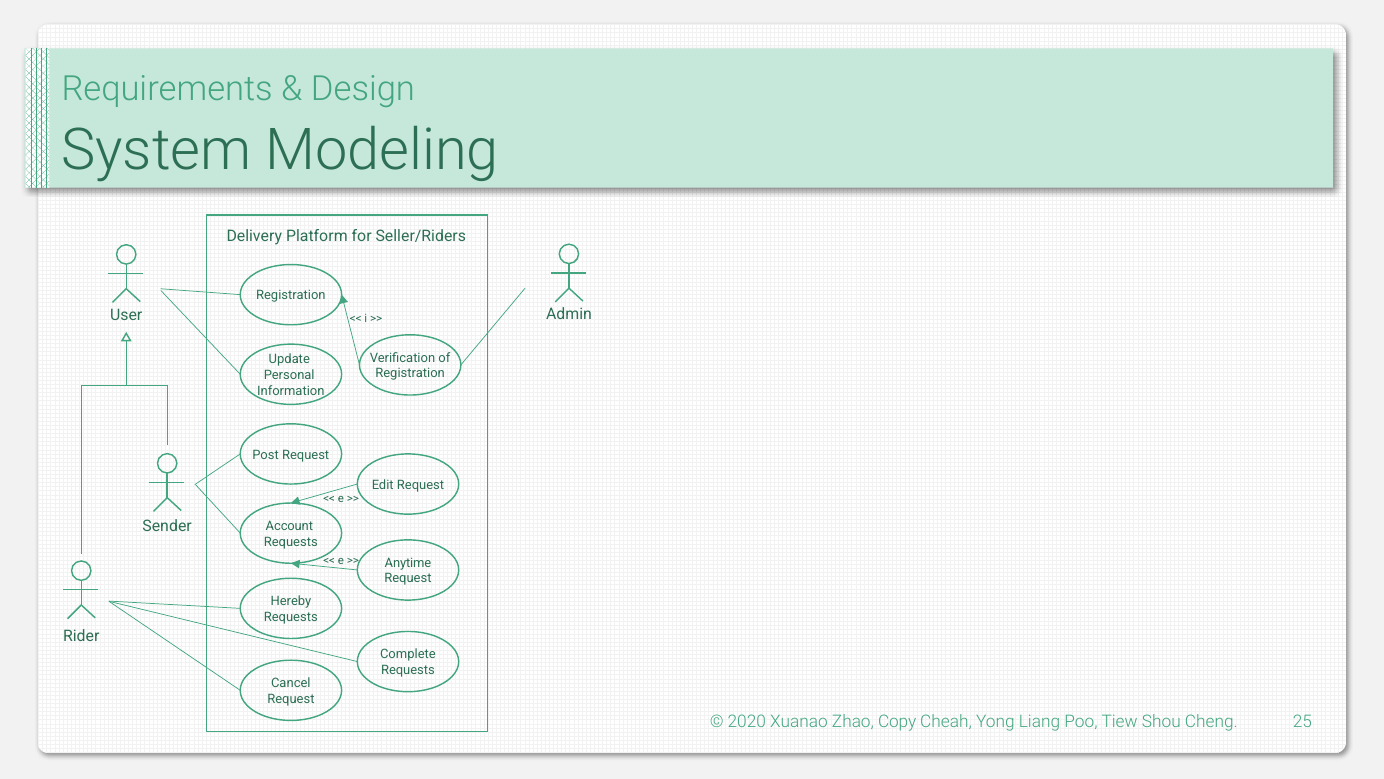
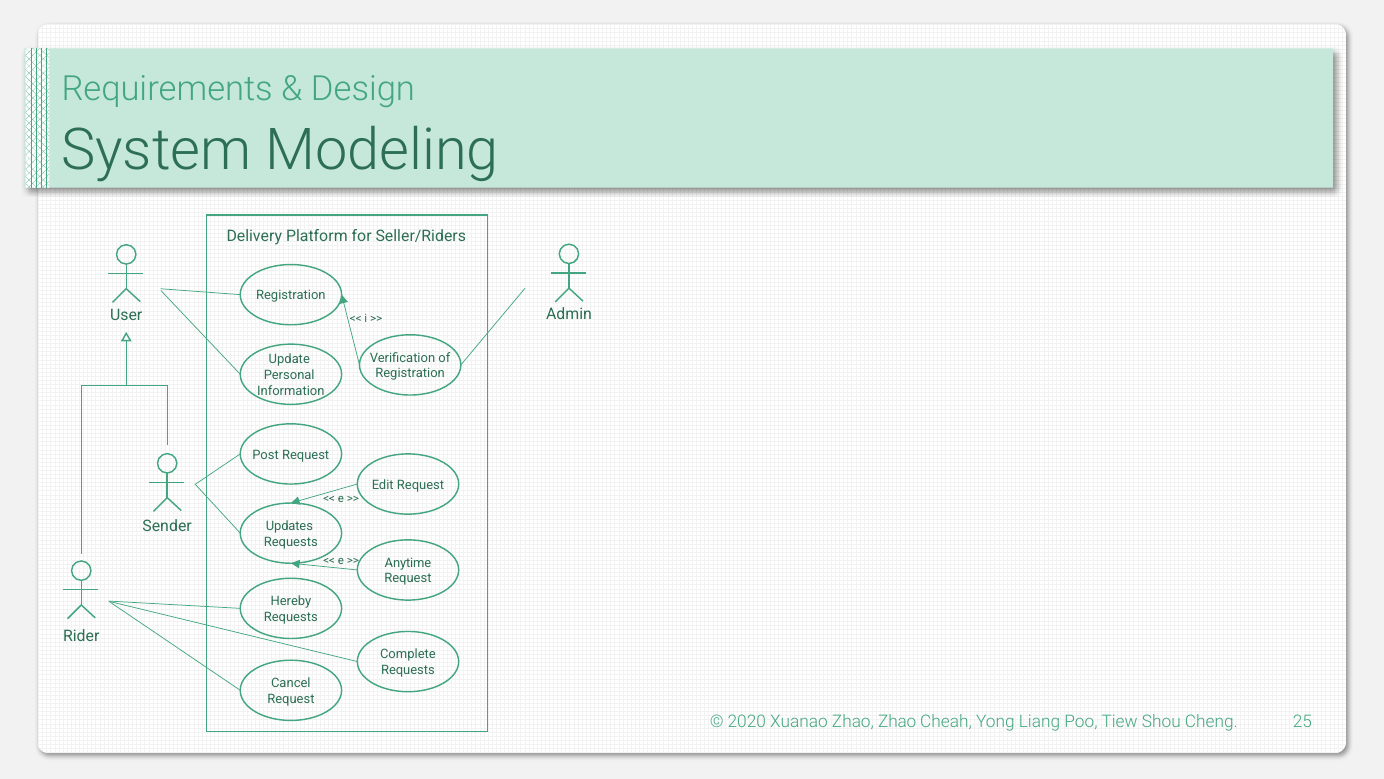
Account: Account -> Updates
Zhao Copy: Copy -> Zhao
